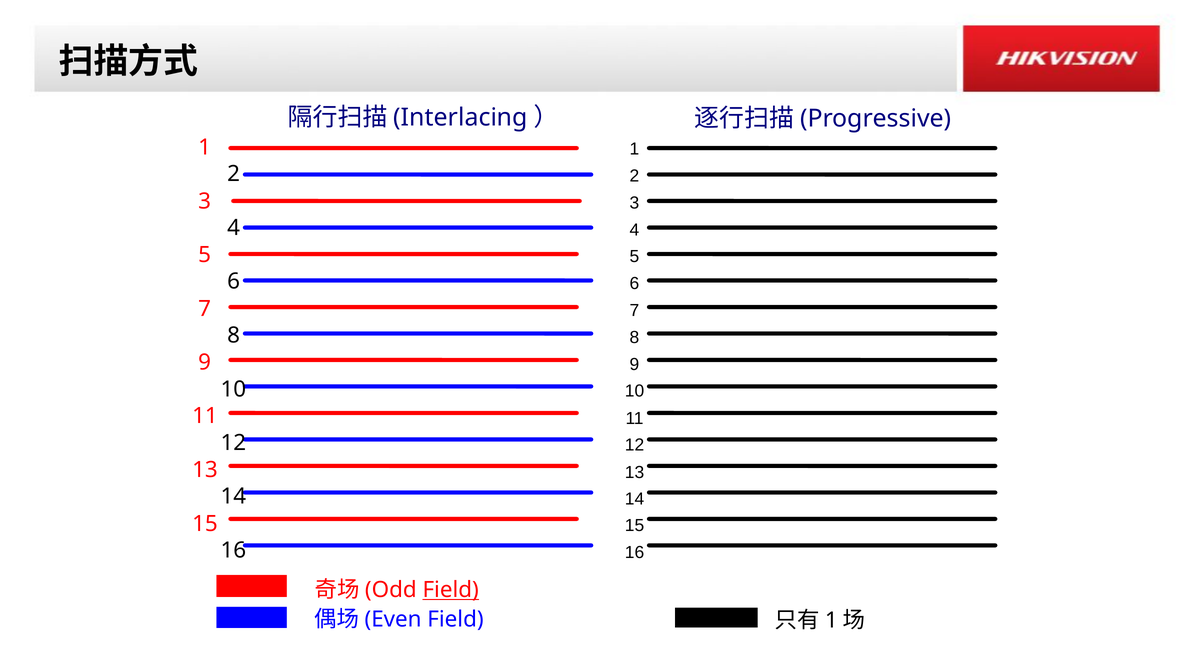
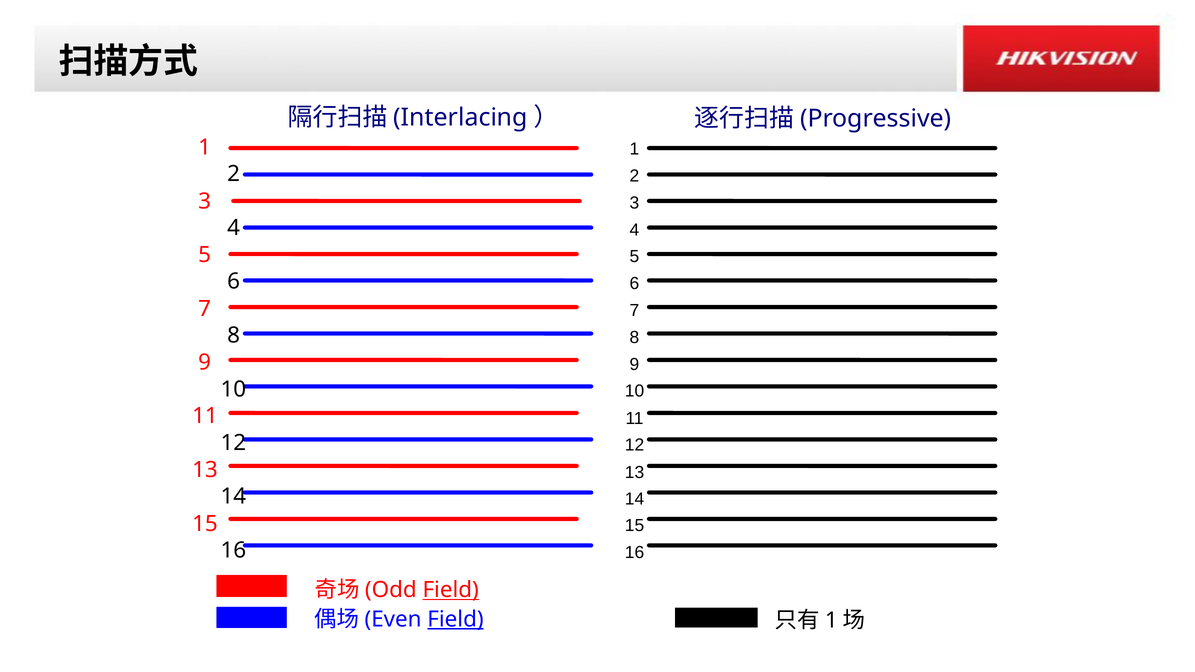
Field at (455, 619) underline: none -> present
